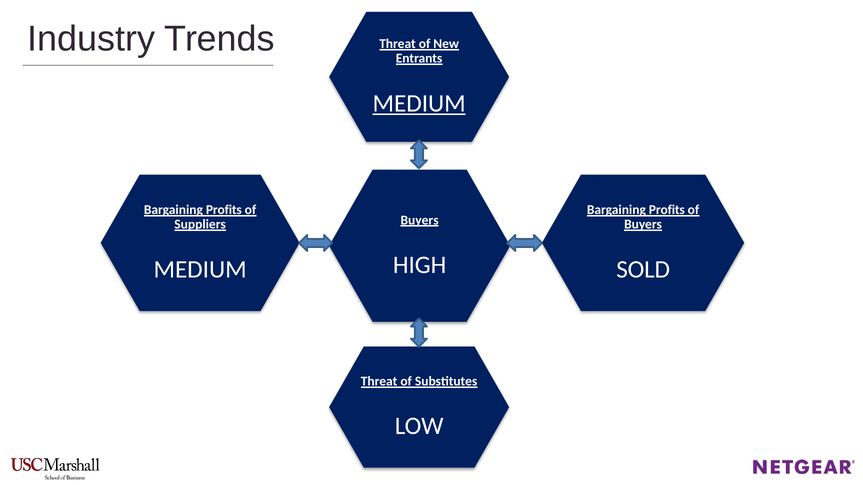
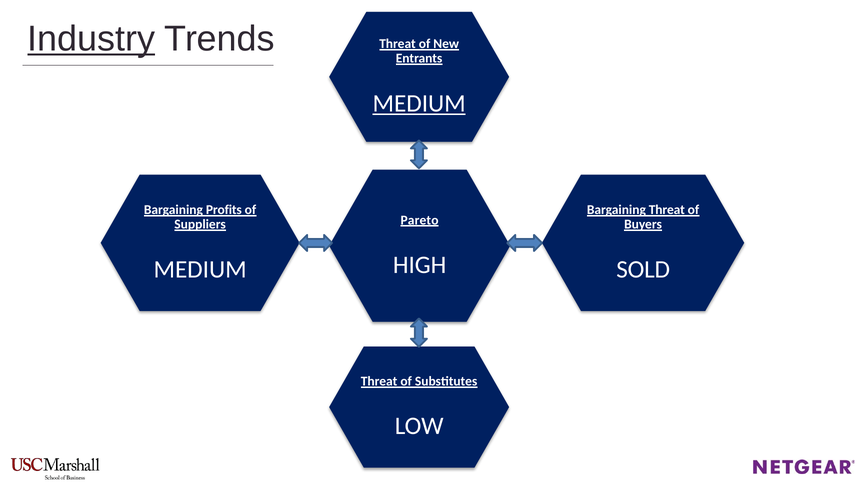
Industry underline: none -> present
Profits at (667, 210): Profits -> Threat
Buyers at (420, 220): Buyers -> Pareto
